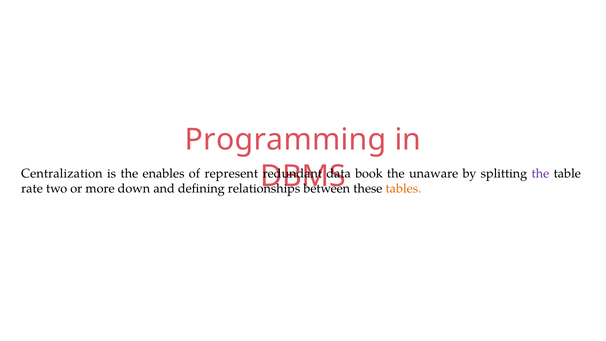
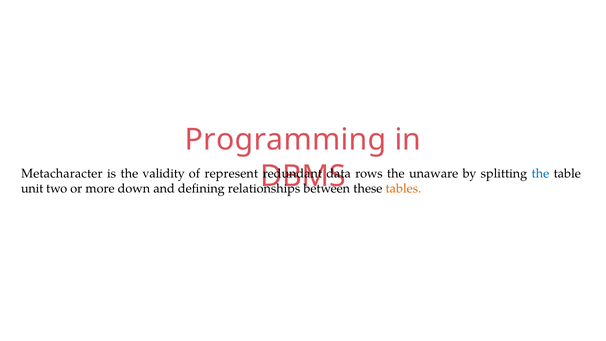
Centralization: Centralization -> Metacharacter
enables: enables -> validity
book: book -> rows
the at (540, 174) colour: purple -> blue
rate: rate -> unit
